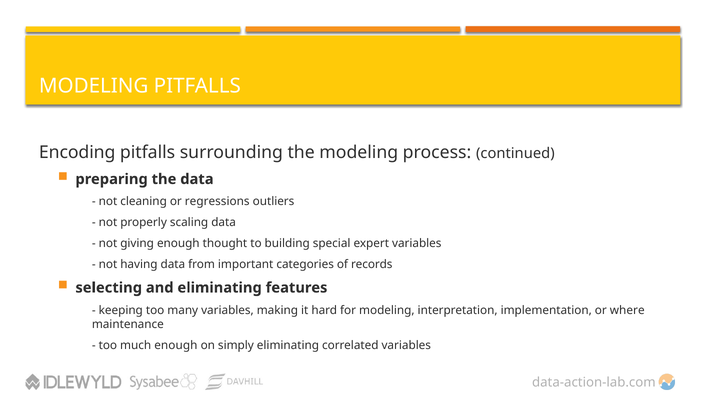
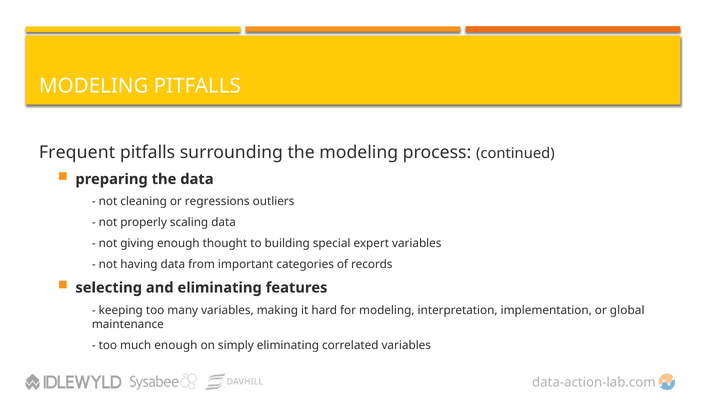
Encoding: Encoding -> Frequent
where: where -> global
